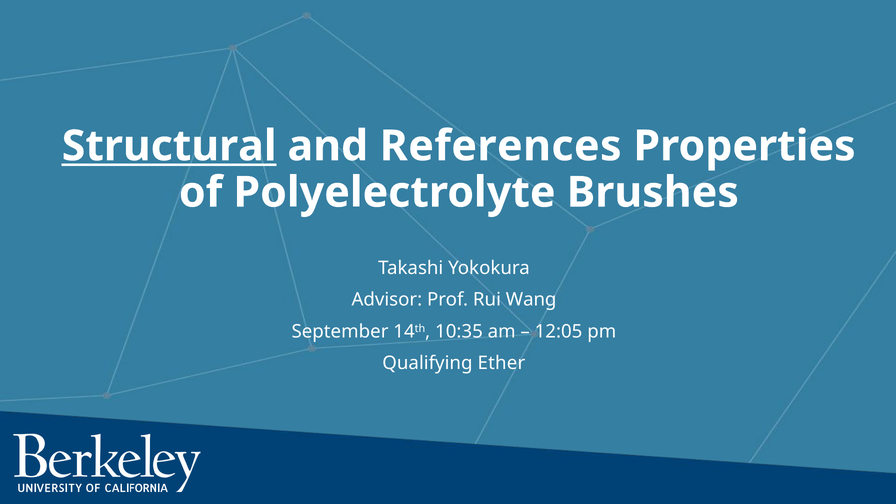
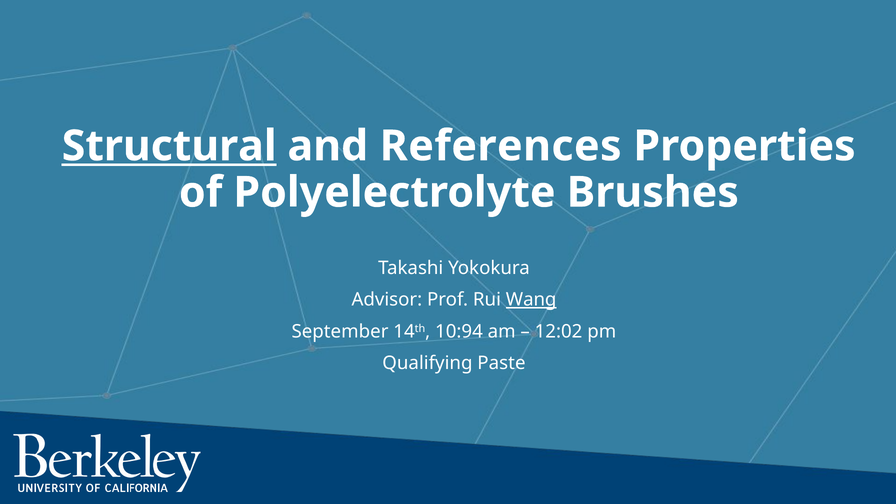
Wang underline: none -> present
10:35: 10:35 -> 10:94
12:05: 12:05 -> 12:02
Ether: Ether -> Paste
